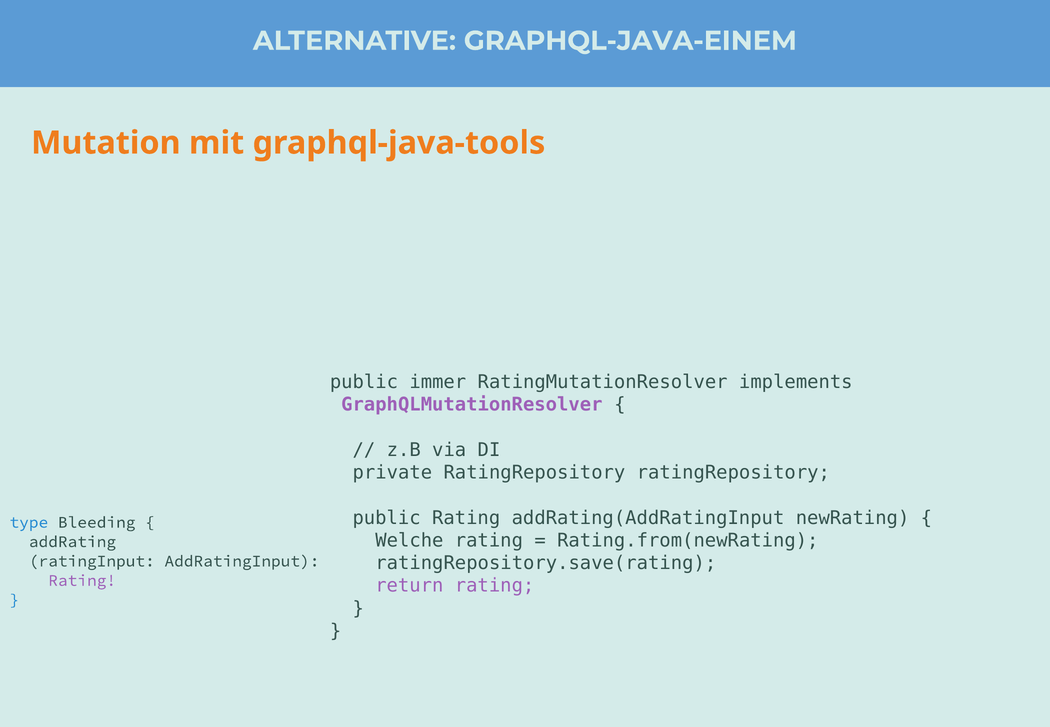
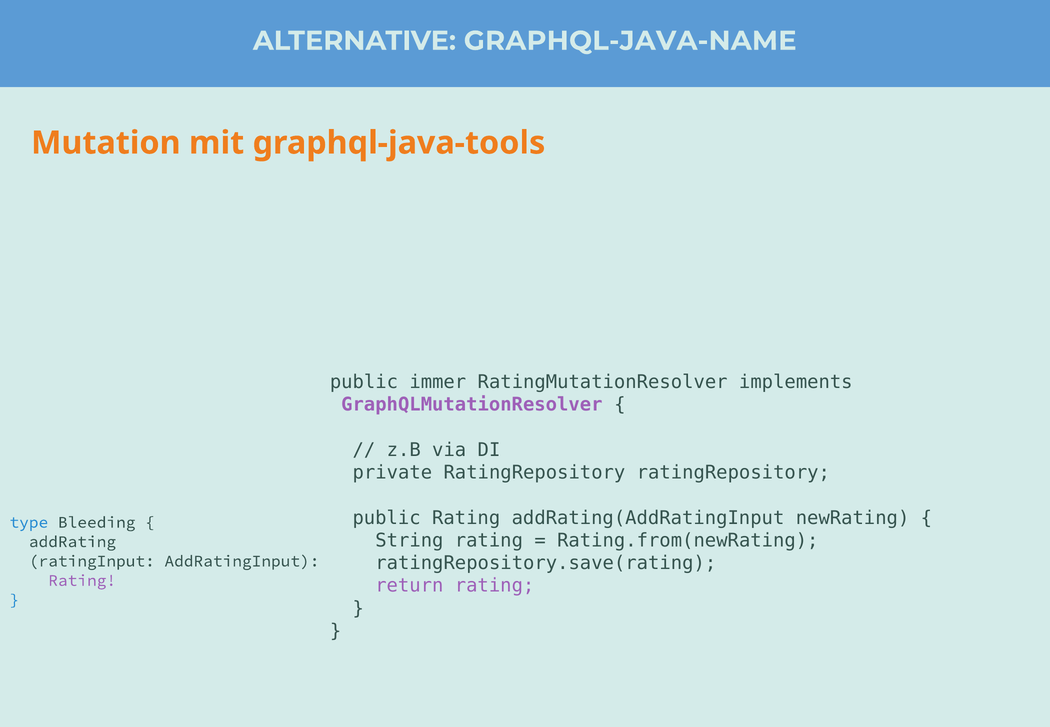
GRAPHQL-JAVA-EINEM: GRAPHQL-JAVA-EINEM -> GRAPHQL-JAVA-NAME
Welche: Welche -> String
